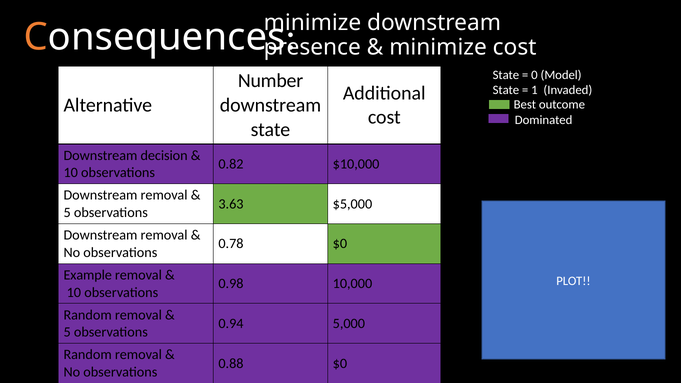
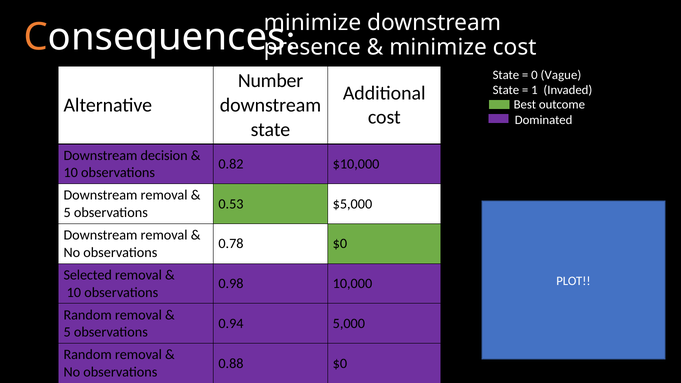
Model: Model -> Vague
3.63: 3.63 -> 0.53
Example: Example -> Selected
